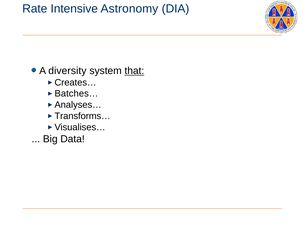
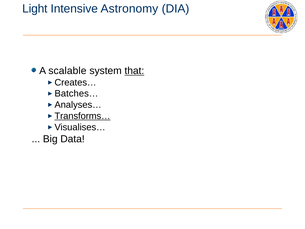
Rate: Rate -> Light
diversity: diversity -> scalable
Transforms… underline: none -> present
